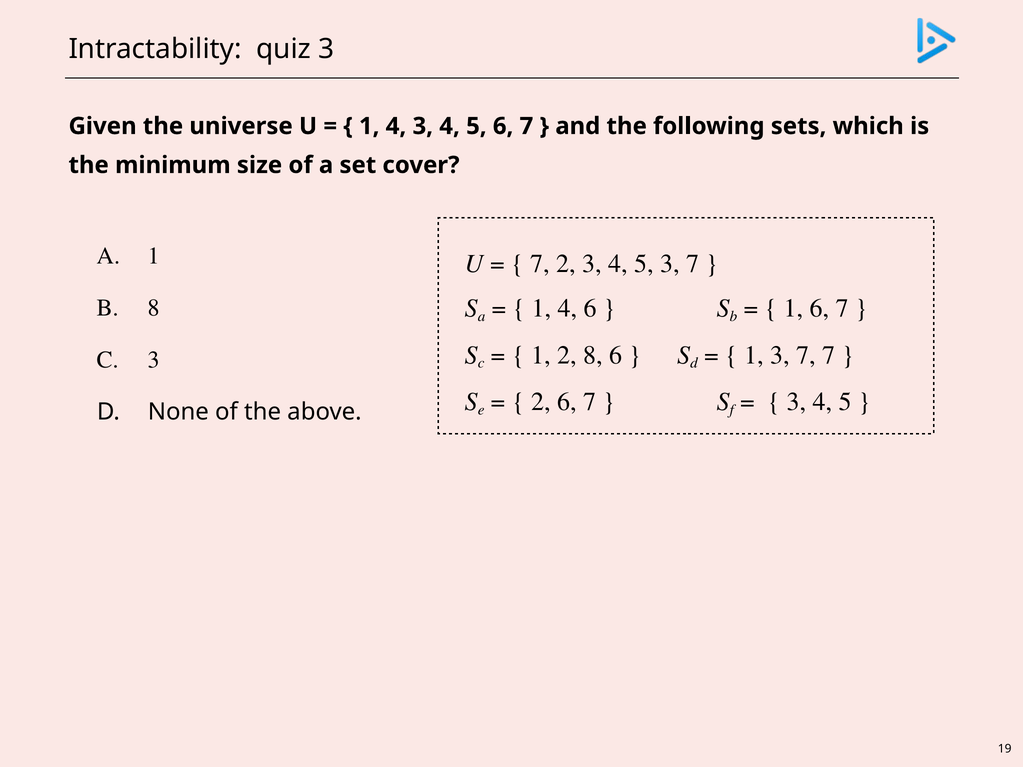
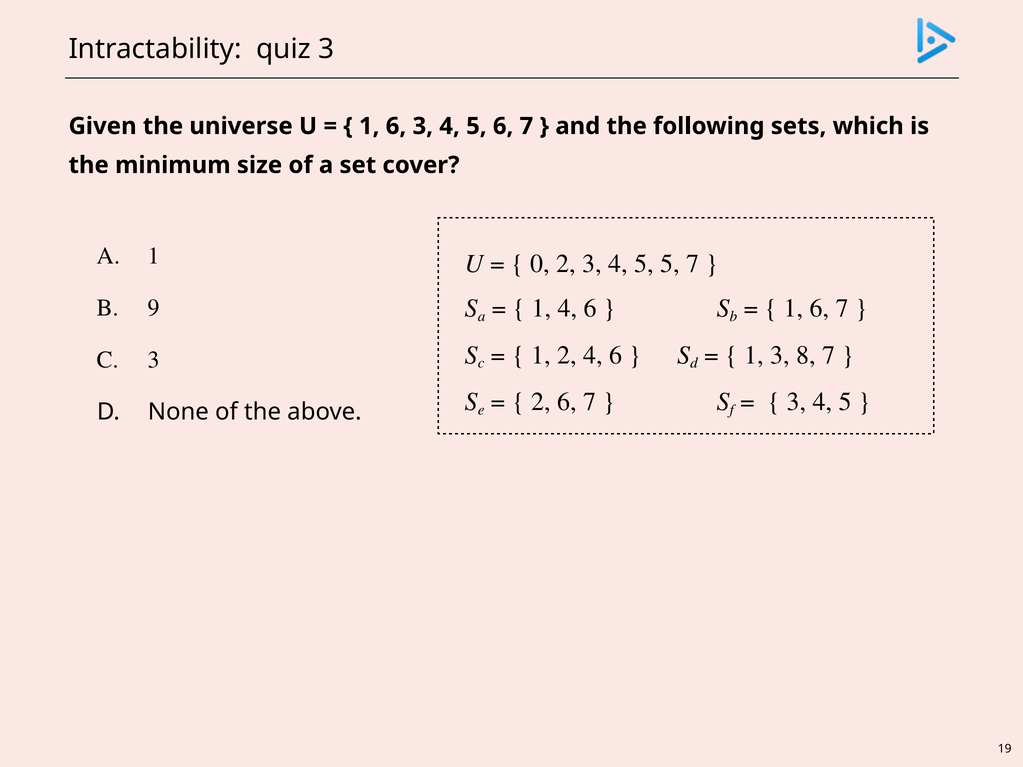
4 at (396, 126): 4 -> 6
7 at (540, 264): 7 -> 0
5 3: 3 -> 5
8 at (154, 308): 8 -> 9
2 8: 8 -> 4
1 3 7: 7 -> 8
